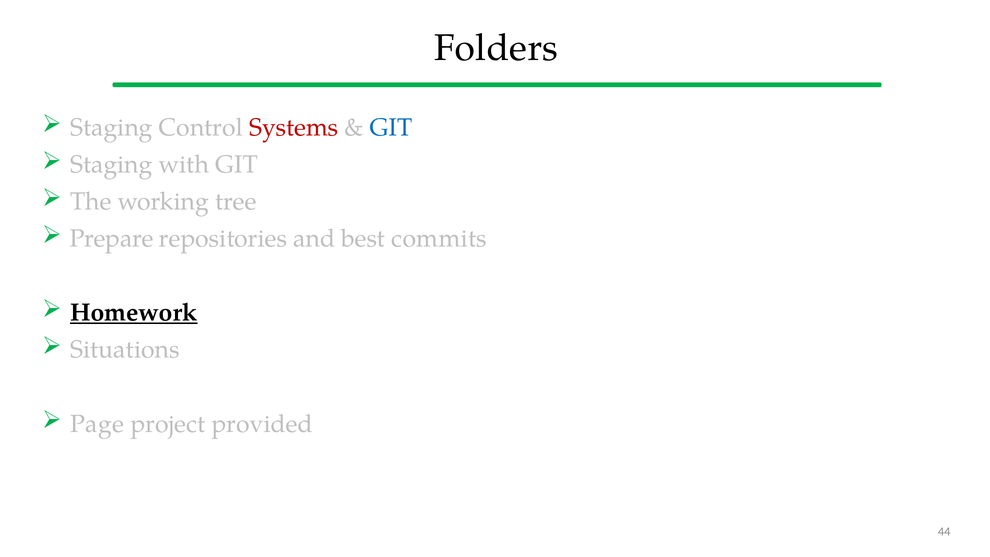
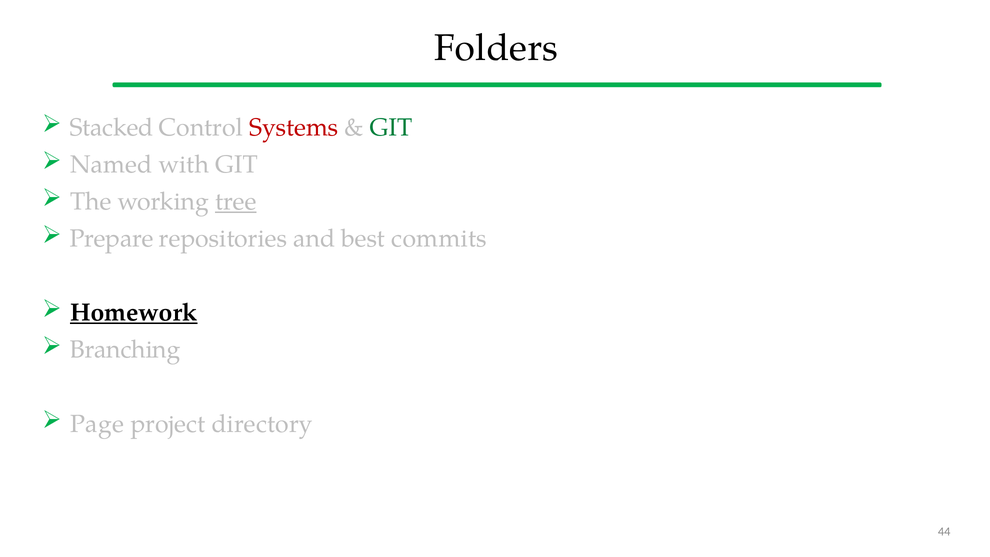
Staging at (111, 127): Staging -> Stacked
GIT at (391, 127) colour: blue -> green
Staging at (111, 165): Staging -> Named
tree underline: none -> present
Situations: Situations -> Branching
provided: provided -> directory
